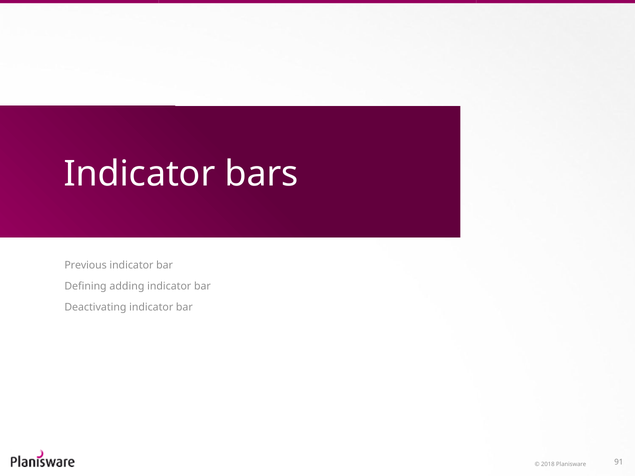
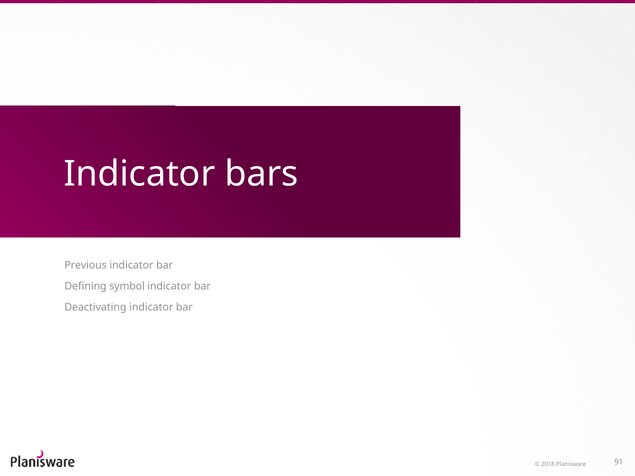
adding: adding -> symbol
